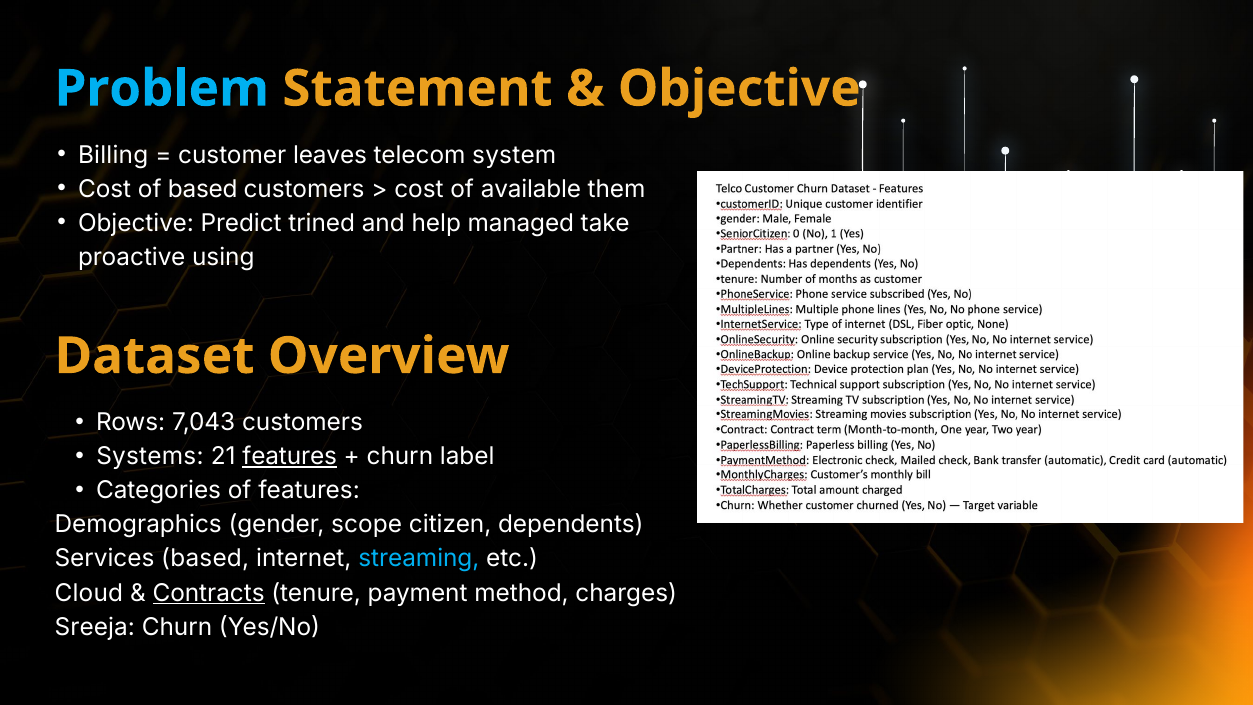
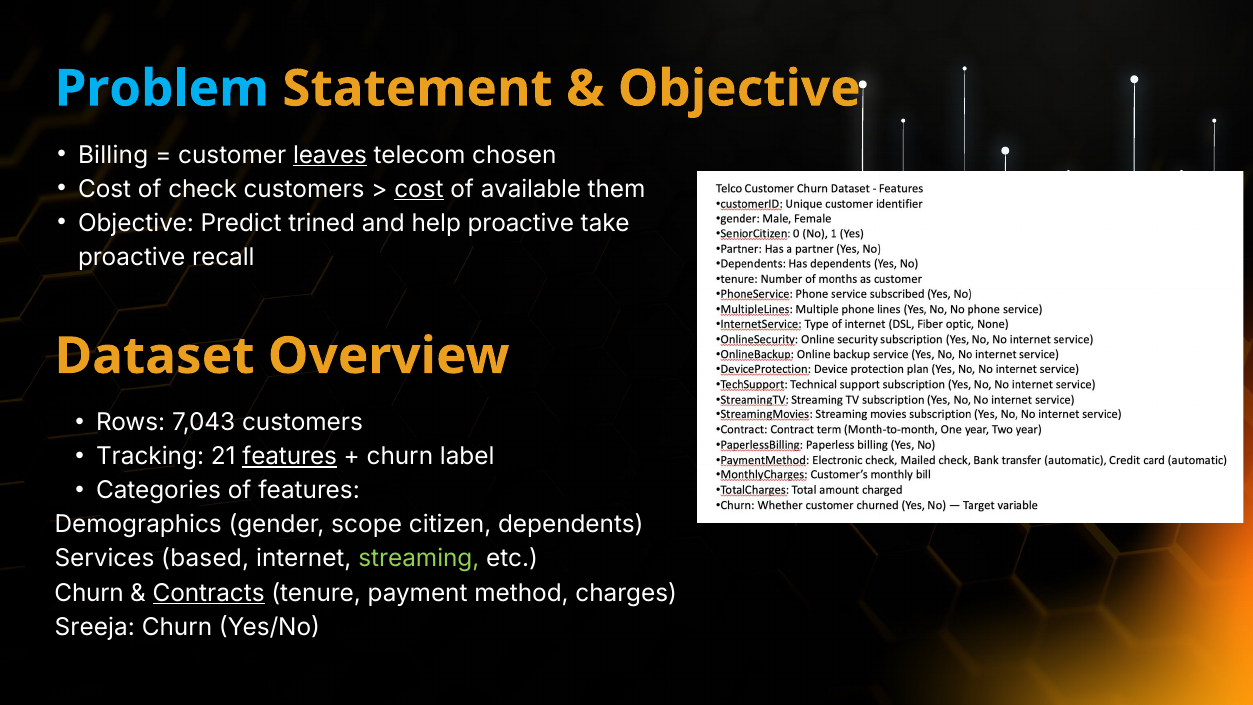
leaves underline: none -> present
system: system -> chosen
of based: based -> check
cost at (419, 189) underline: none -> present
help managed: managed -> proactive
using: using -> recall
Systems: Systems -> Tracking
streaming colour: light blue -> light green
Cloud at (89, 593): Cloud -> Churn
